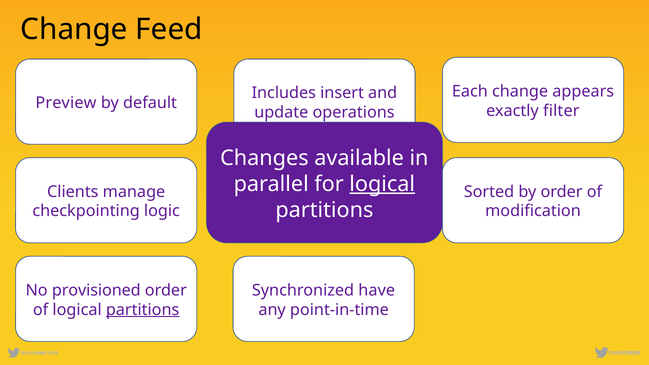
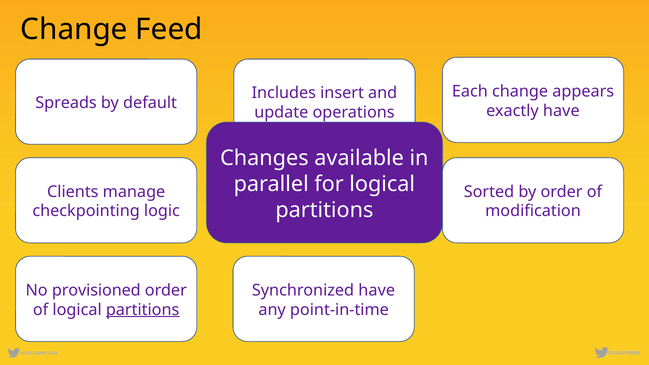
Preview: Preview -> Spreads
exactly filter: filter -> have
logical at (382, 184) underline: present -> none
